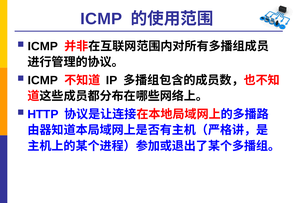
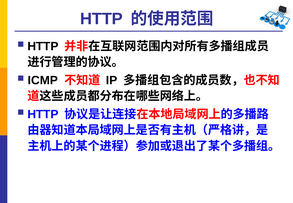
ICMP at (101, 19): ICMP -> HTTP
ICMP at (43, 46): ICMP -> HTTP
